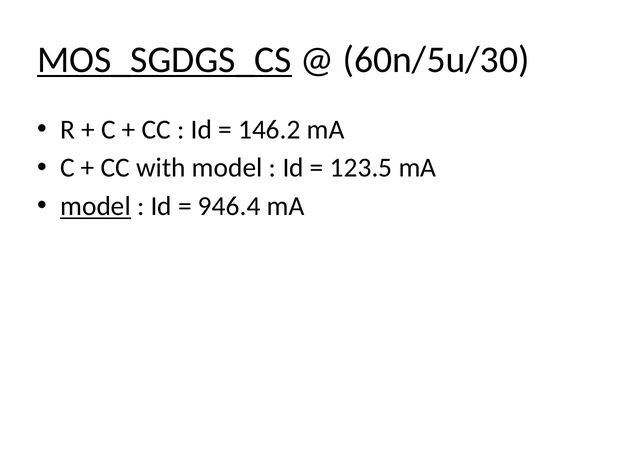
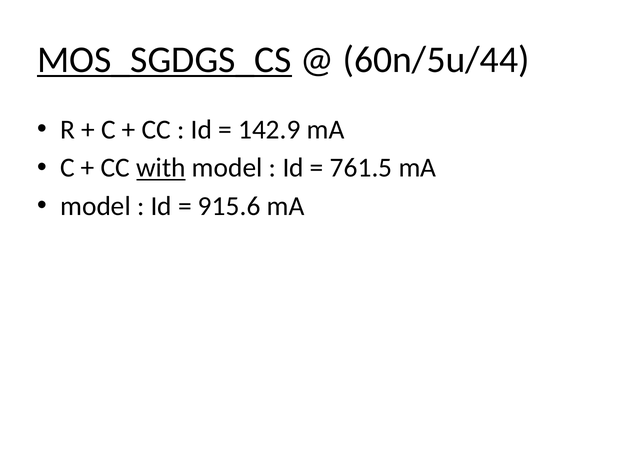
60n/5u/30: 60n/5u/30 -> 60n/5u/44
146.2: 146.2 -> 142.9
with underline: none -> present
123.5: 123.5 -> 761.5
model at (96, 206) underline: present -> none
946.4: 946.4 -> 915.6
